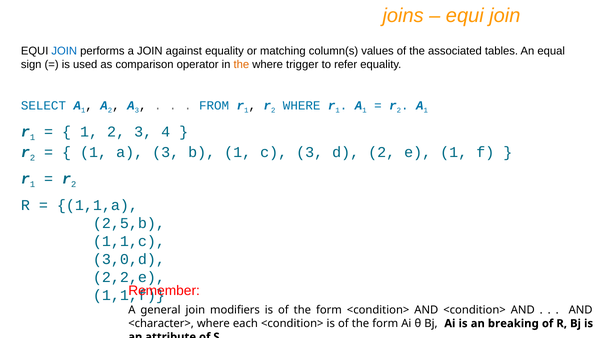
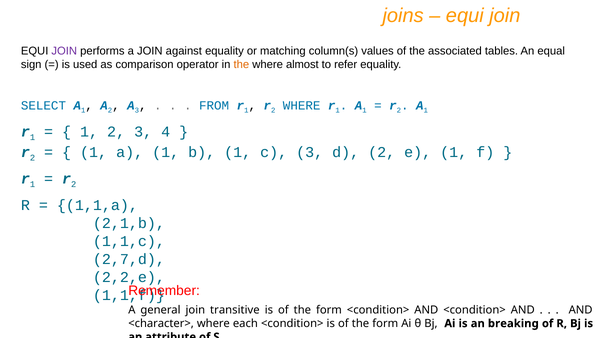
JOIN at (64, 51) colour: blue -> purple
trigger: trigger -> almost
1 a 3: 3 -> 1
2,5,b: 2,5,b -> 2,1,b
3,0,d: 3,0,d -> 2,7,d
modifiers: modifiers -> transitive
